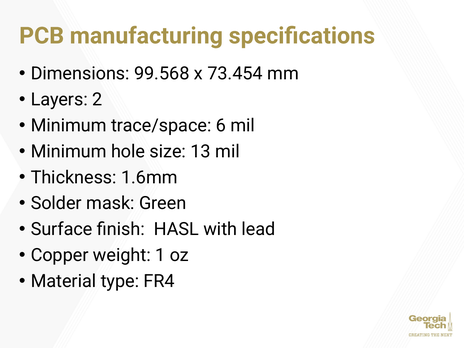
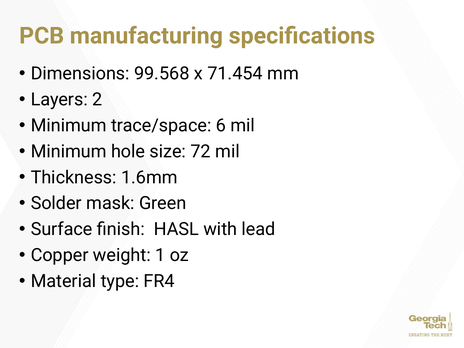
73.454: 73.454 -> 71.454
13: 13 -> 72
